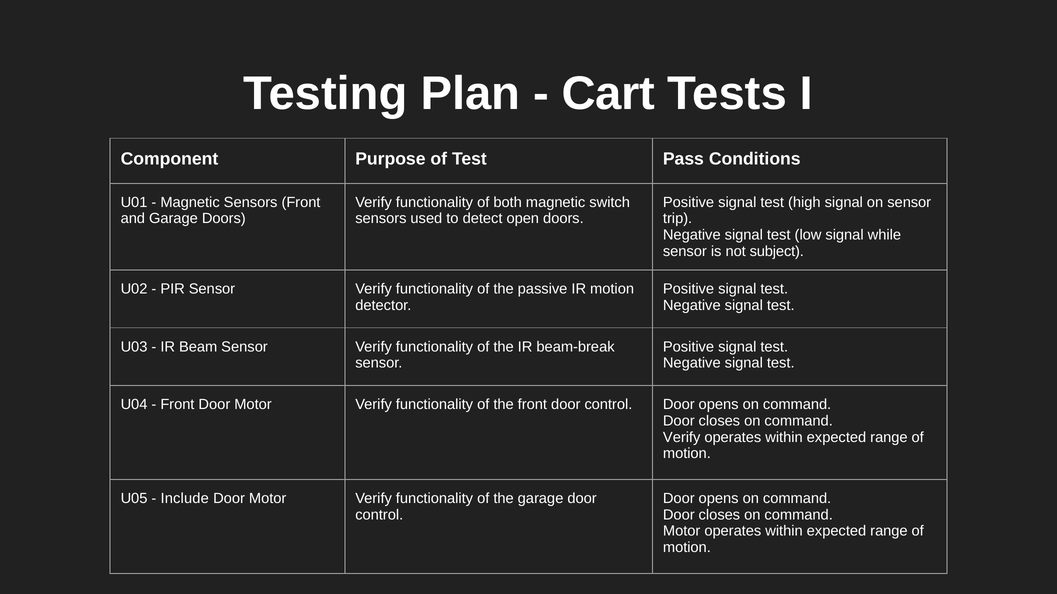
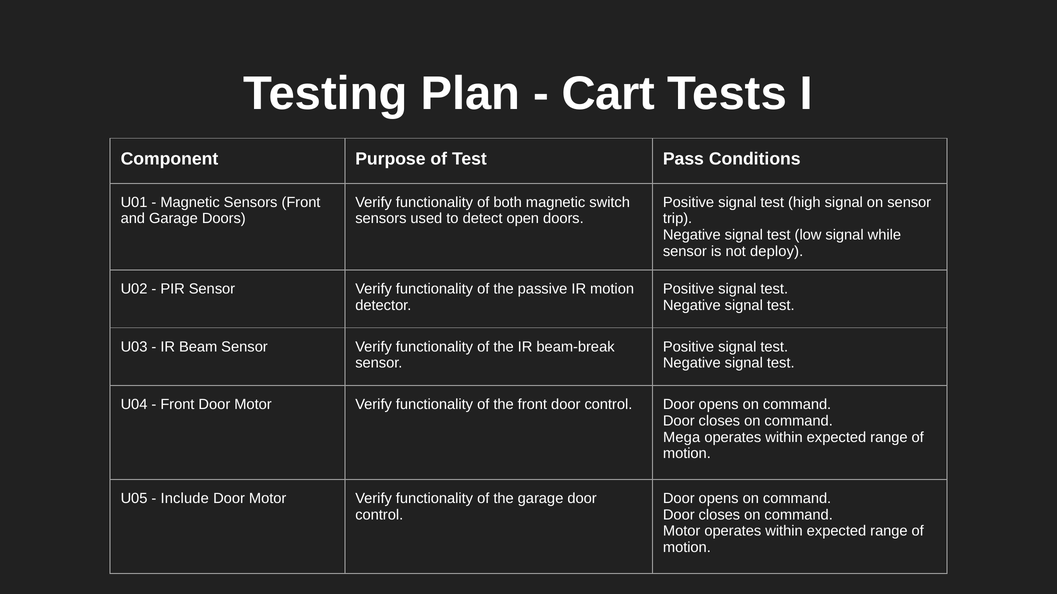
subject: subject -> deploy
Verify at (682, 438): Verify -> Mega
